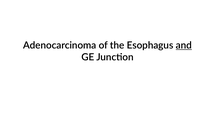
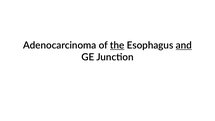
the underline: none -> present
